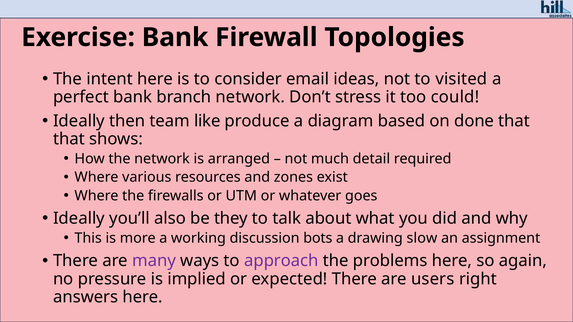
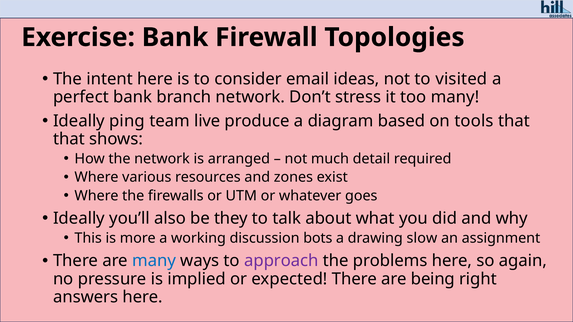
too could: could -> many
then: then -> ping
like: like -> live
done: done -> tools
many at (154, 261) colour: purple -> blue
users: users -> being
